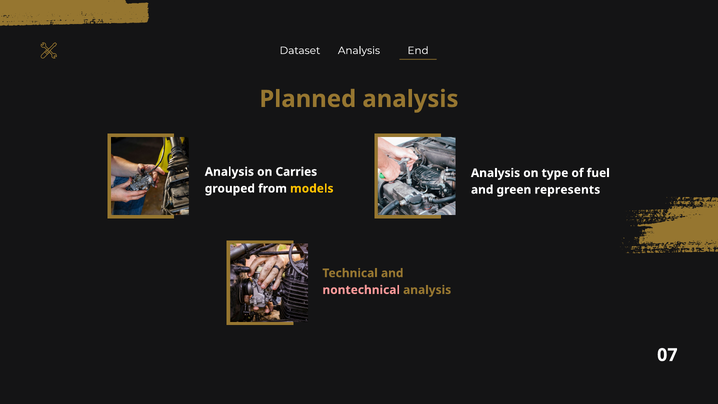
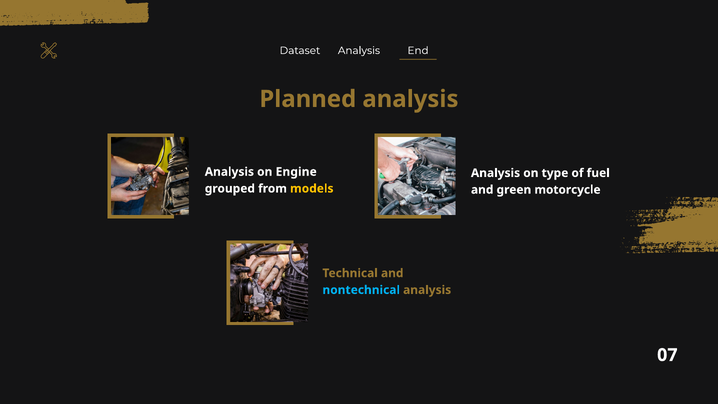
Carries: Carries -> Engine
represents: represents -> motorcycle
nontechnical colour: pink -> light blue
